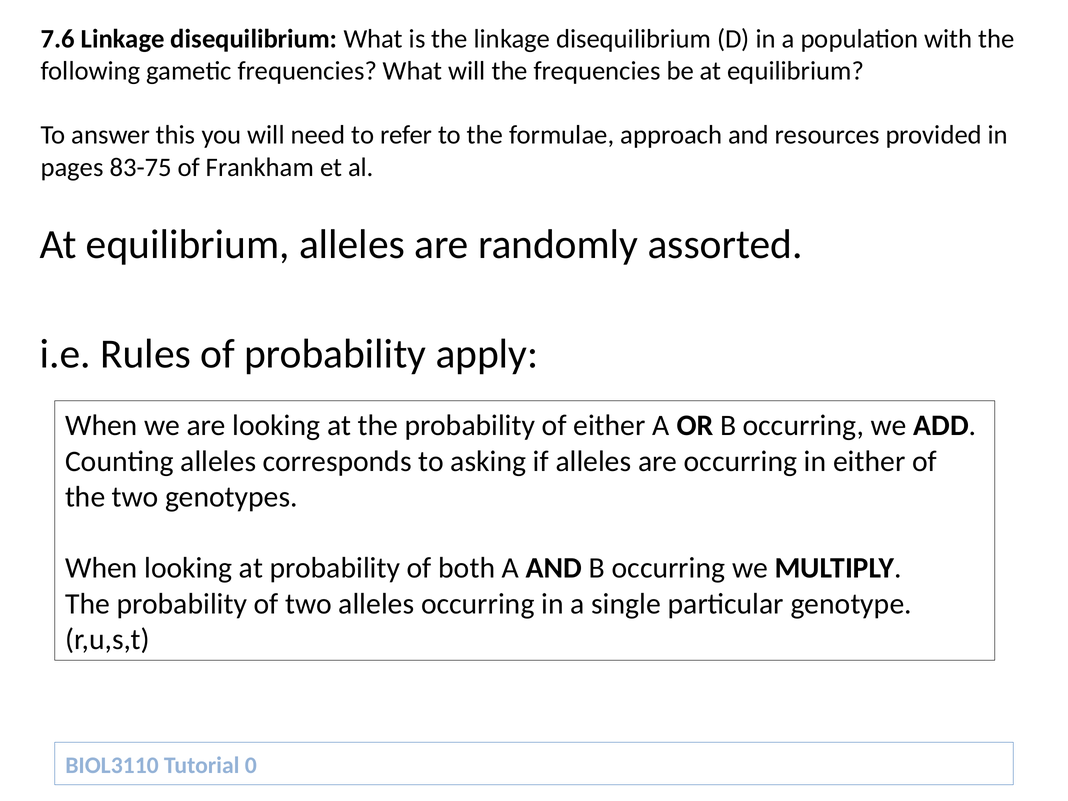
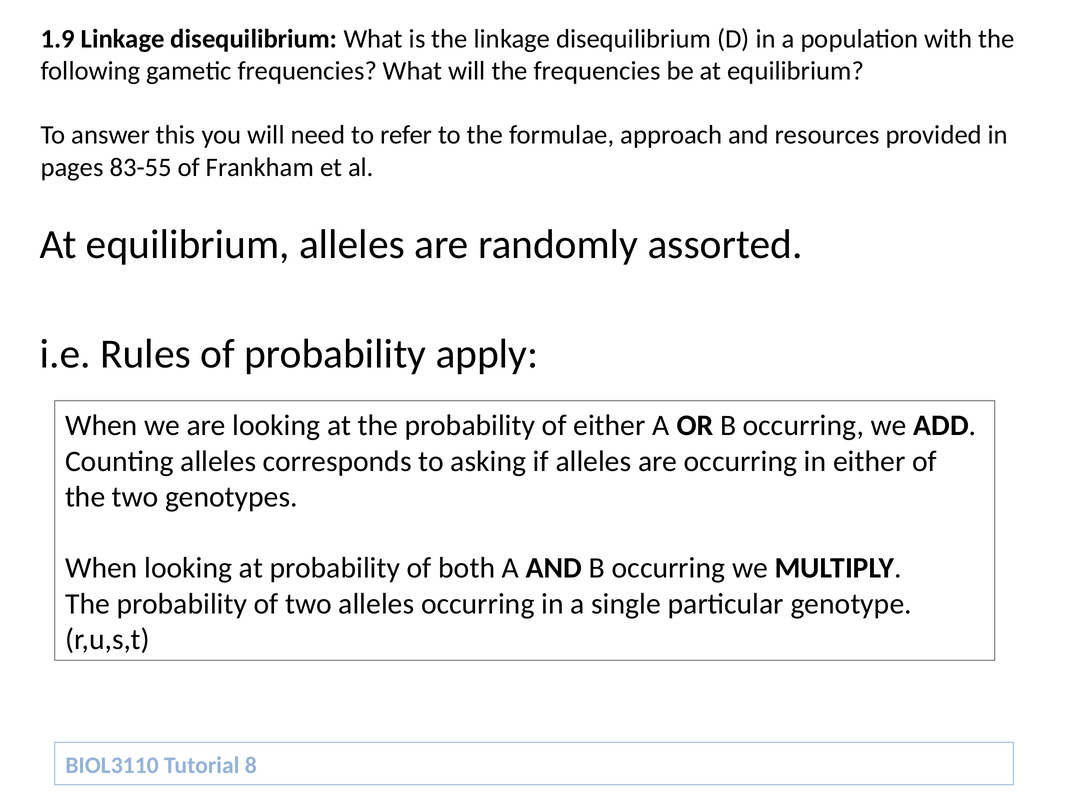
7.6: 7.6 -> 1.9
83-75: 83-75 -> 83-55
0: 0 -> 8
